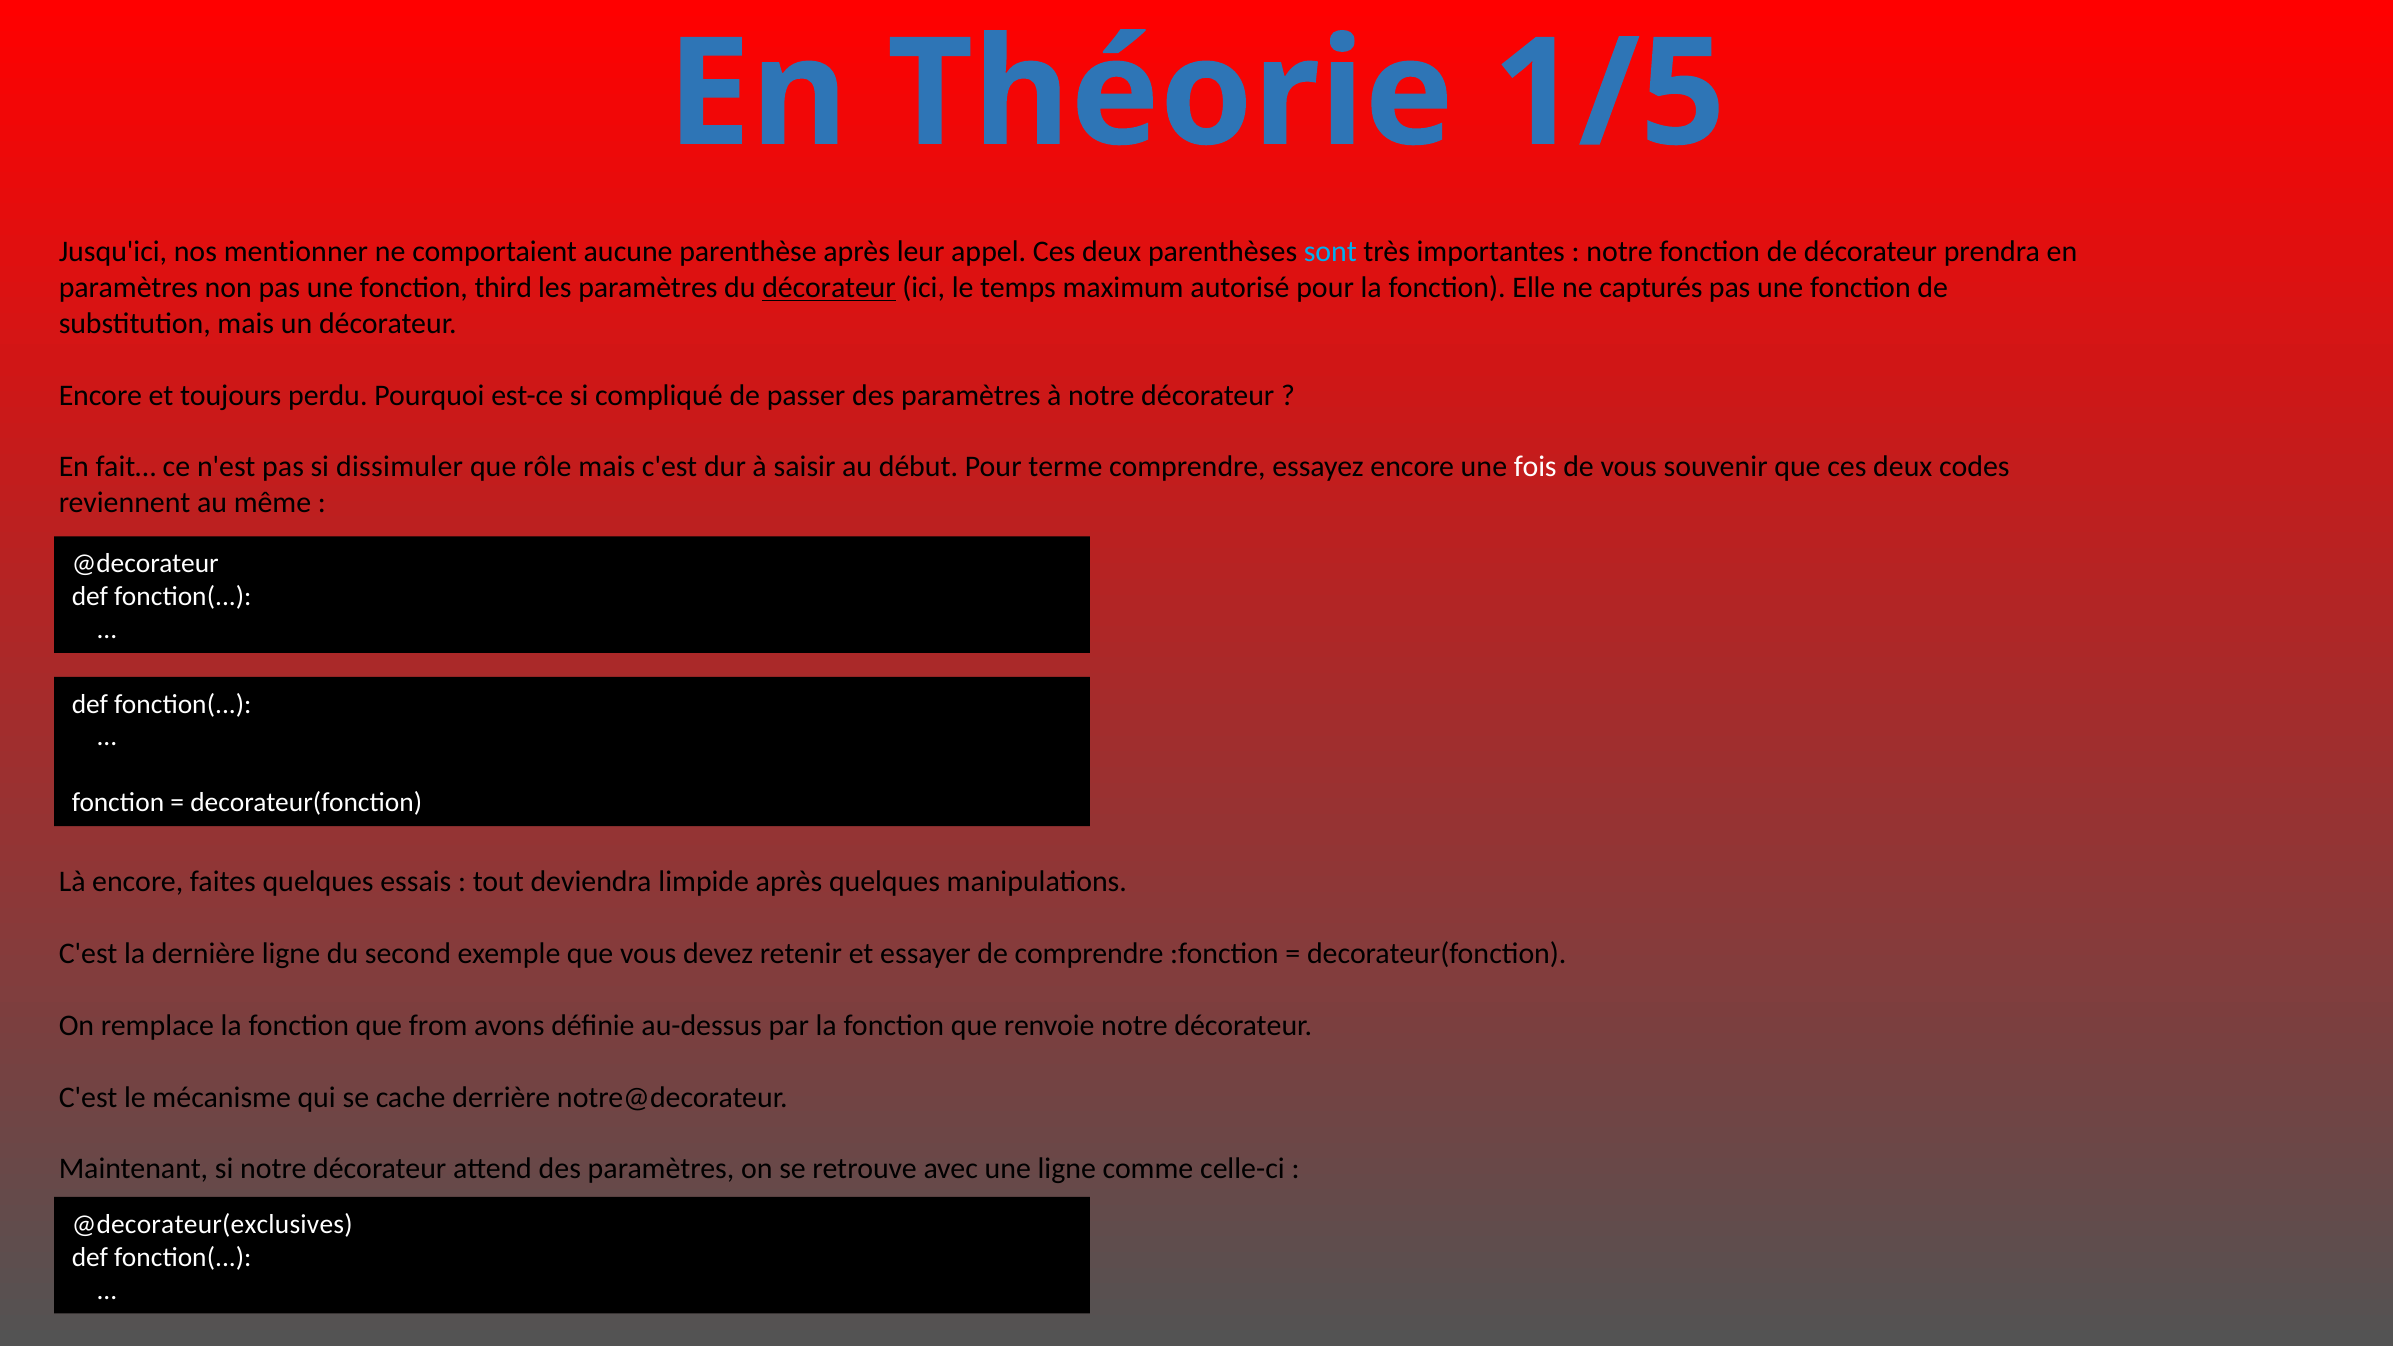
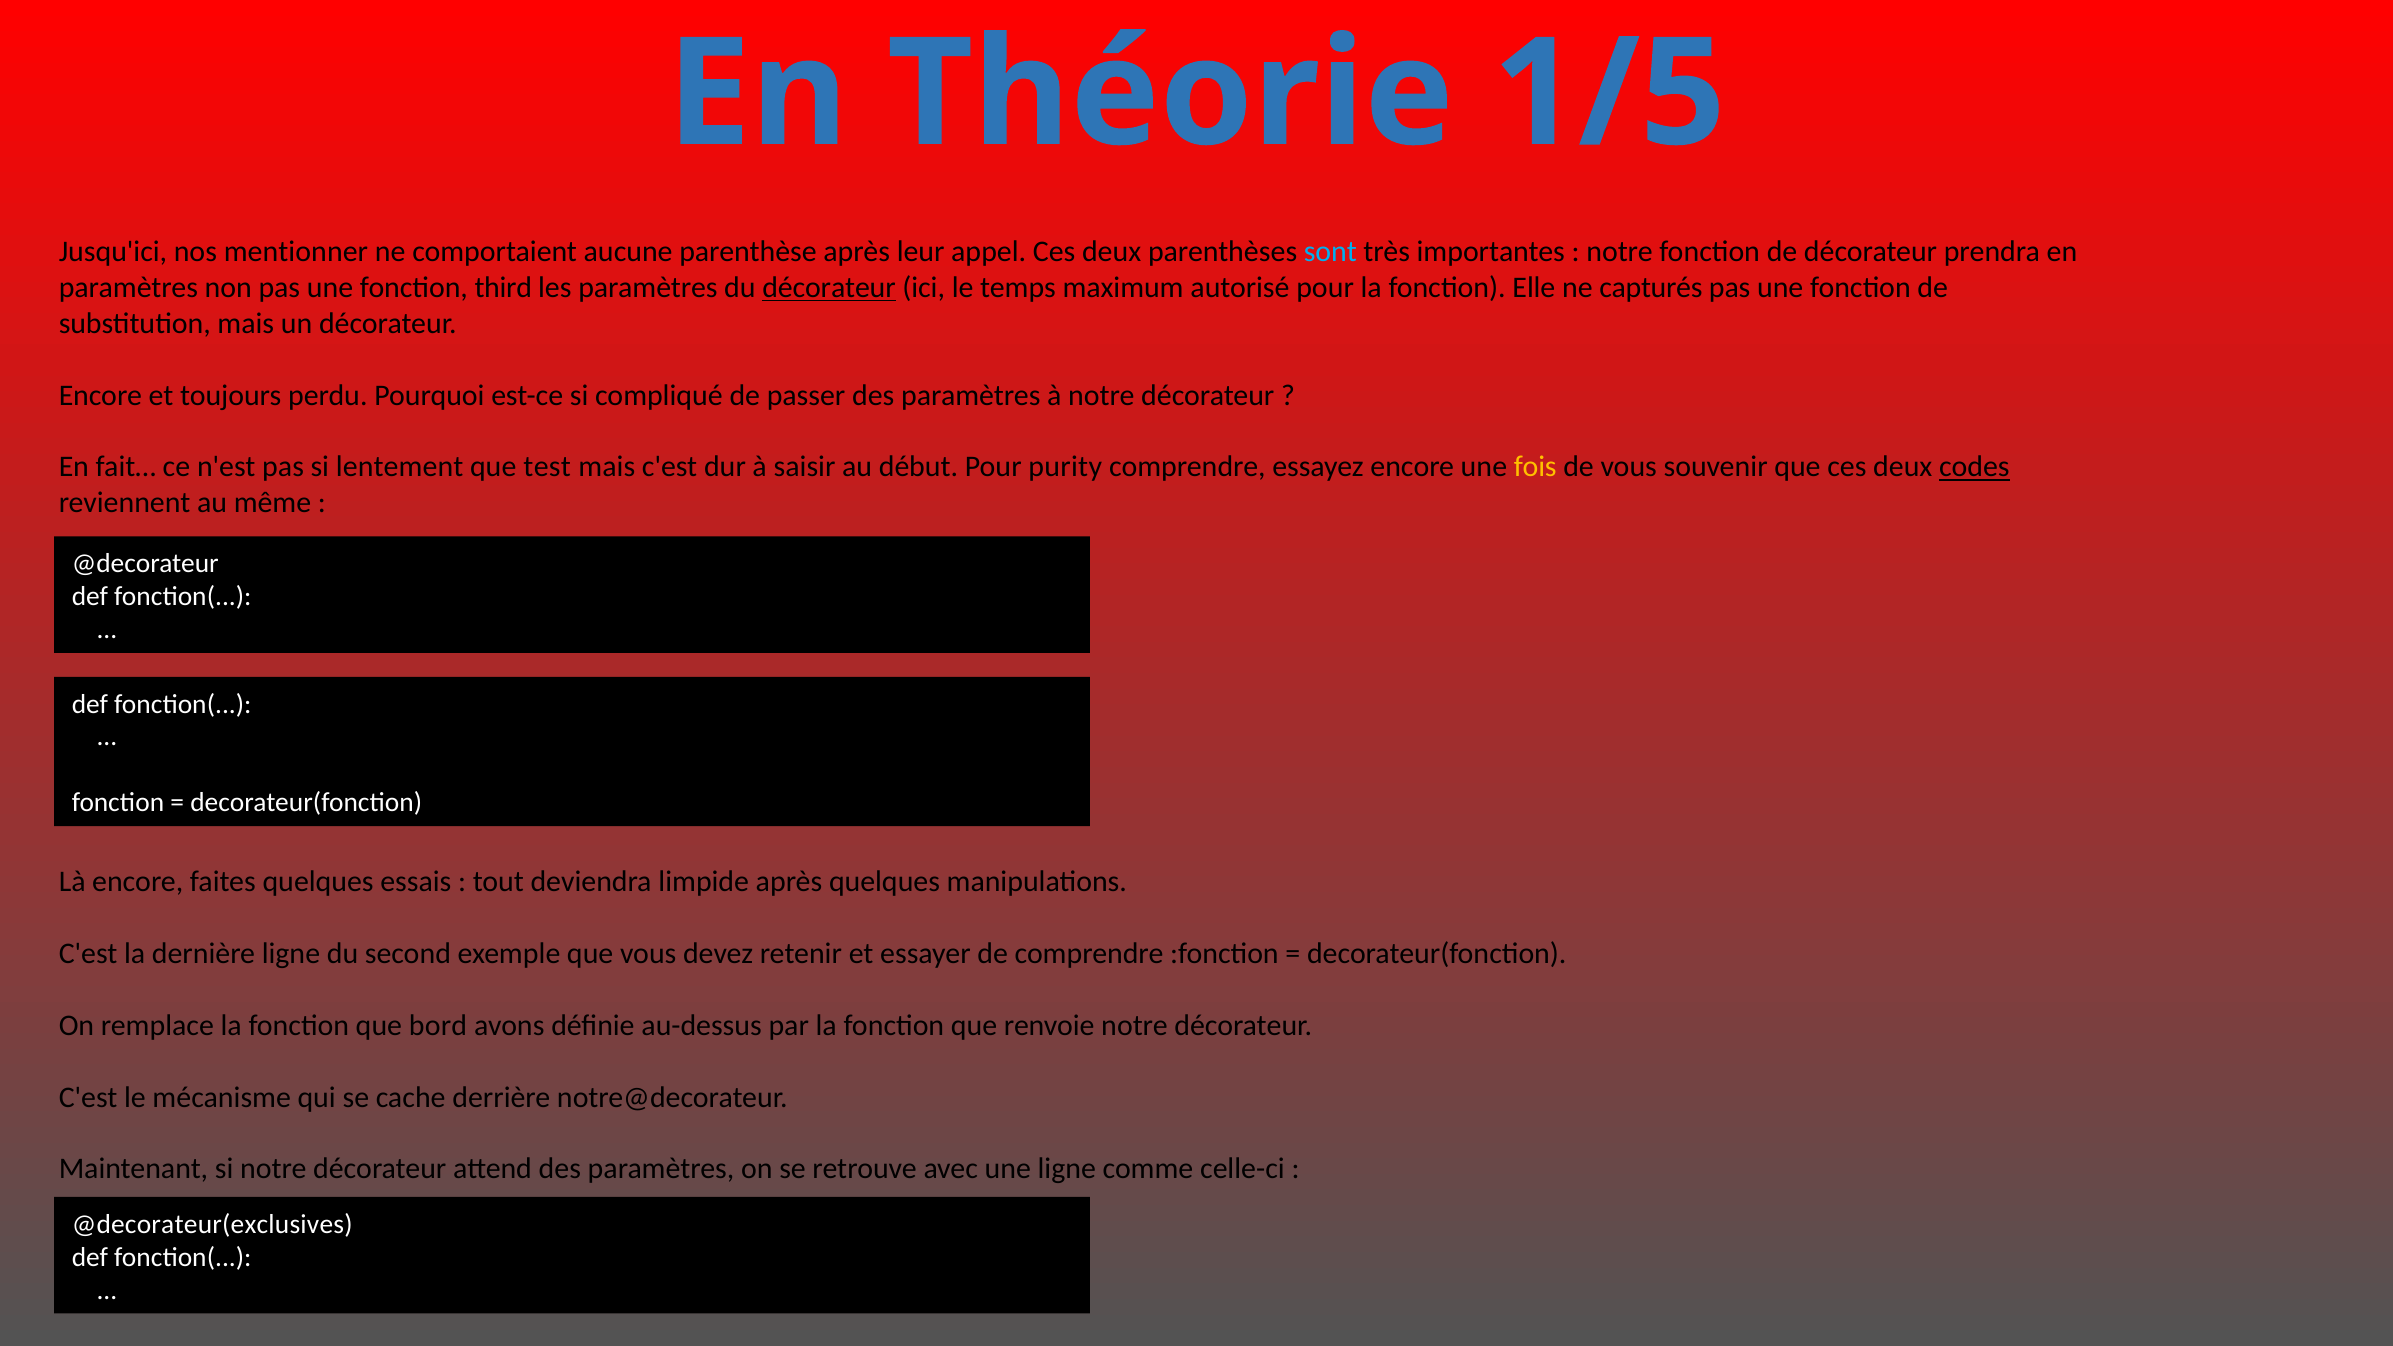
dissimuler: dissimuler -> lentement
rôle: rôle -> test
terme: terme -> purity
fois colour: white -> yellow
codes underline: none -> present
from: from -> bord
